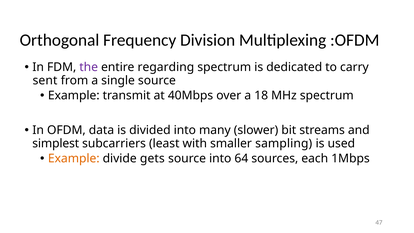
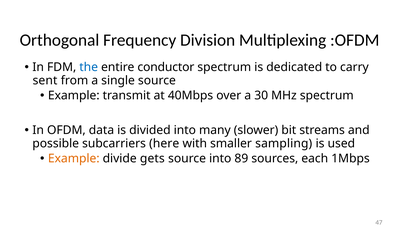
the colour: purple -> blue
regarding: regarding -> conductor
18: 18 -> 30
simplest: simplest -> possible
least: least -> here
64: 64 -> 89
